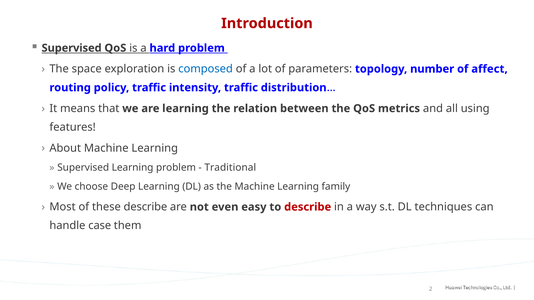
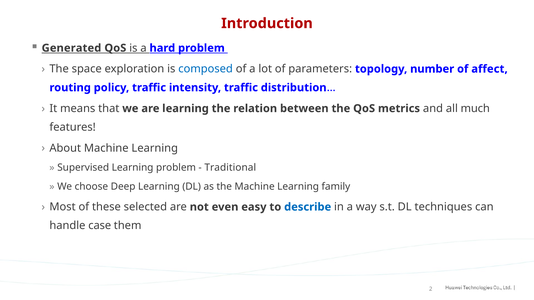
Supervised at (72, 48): Supervised -> Generated
using: using -> much
these describe: describe -> selected
describe at (308, 207) colour: red -> blue
